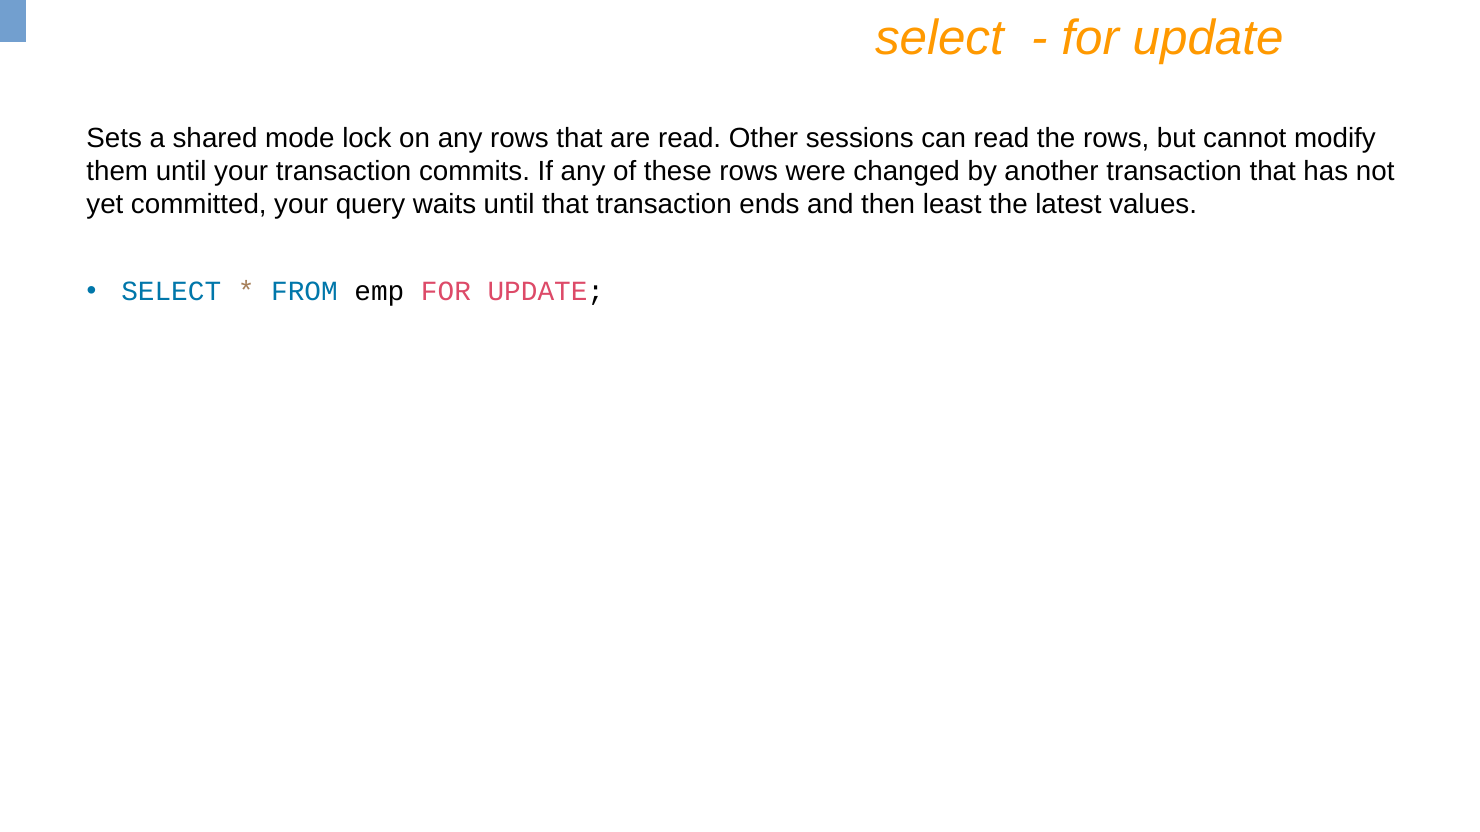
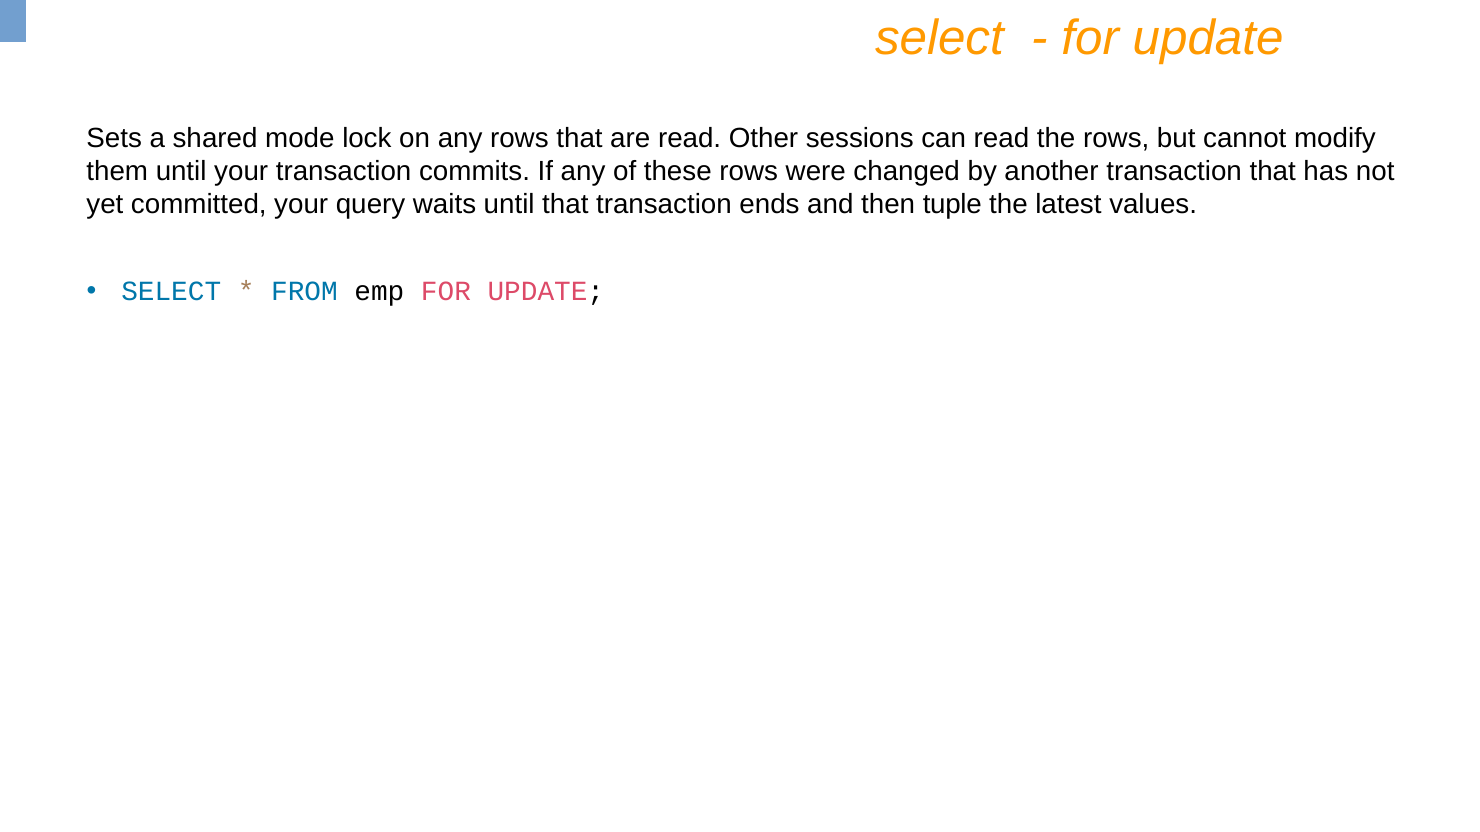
least: least -> tuple
